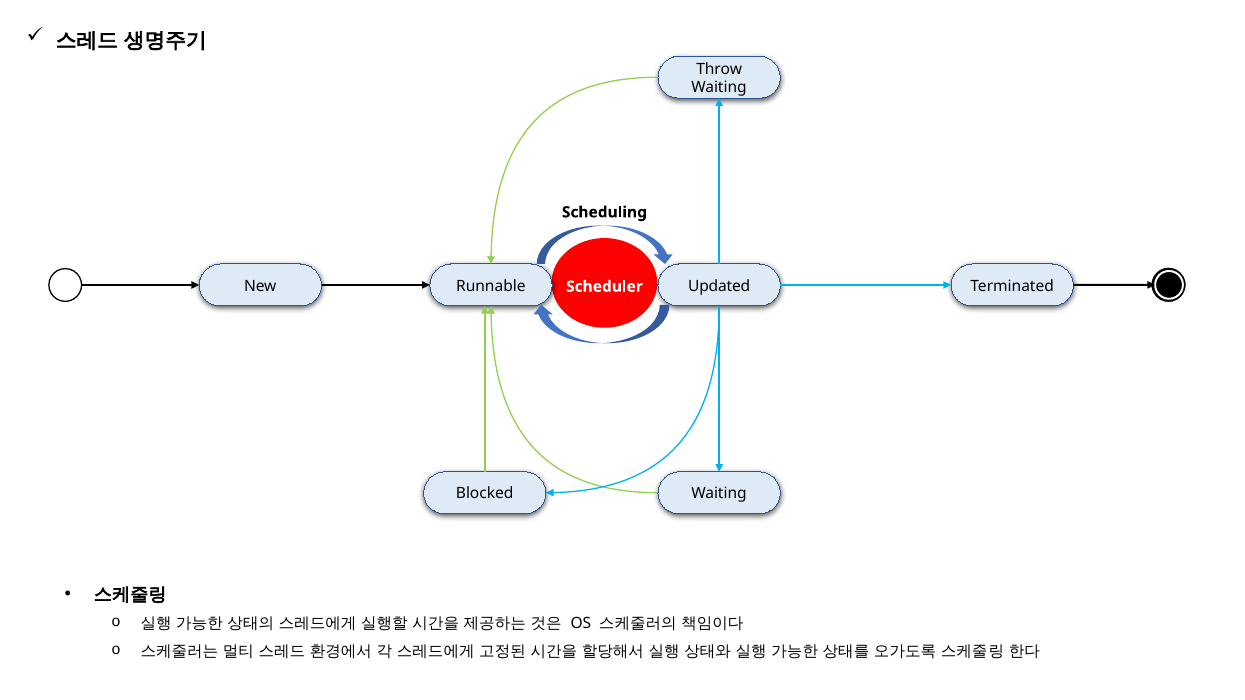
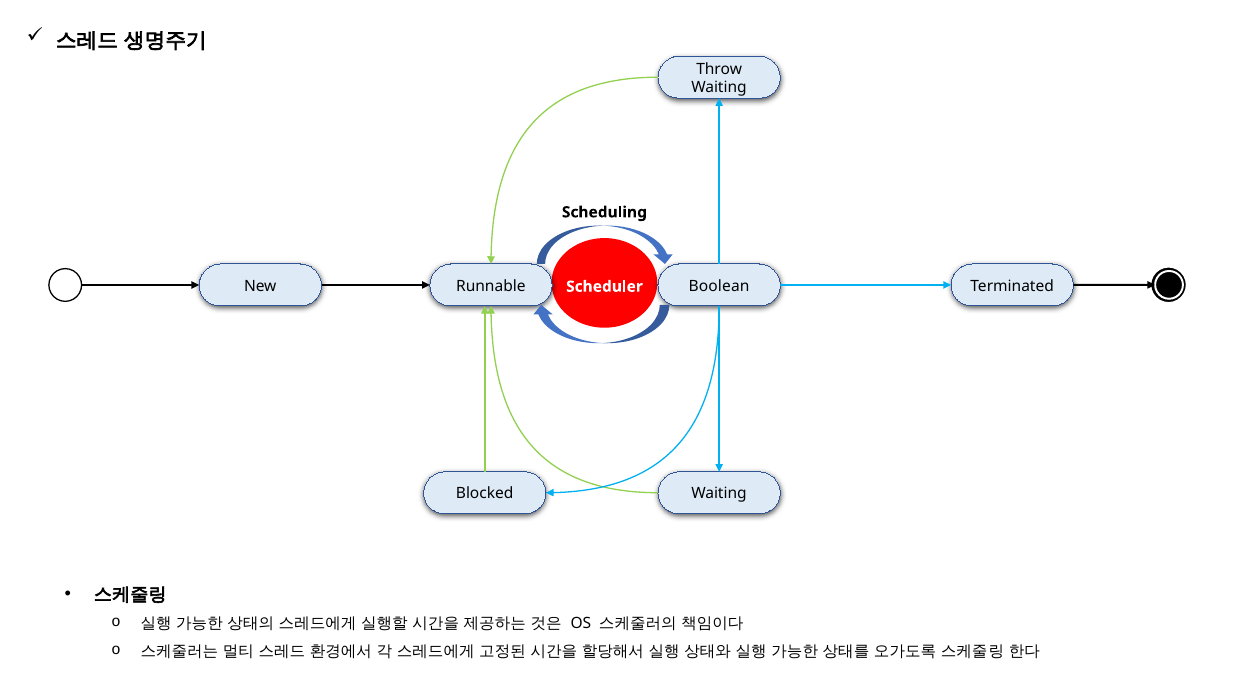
Updated: Updated -> Boolean
